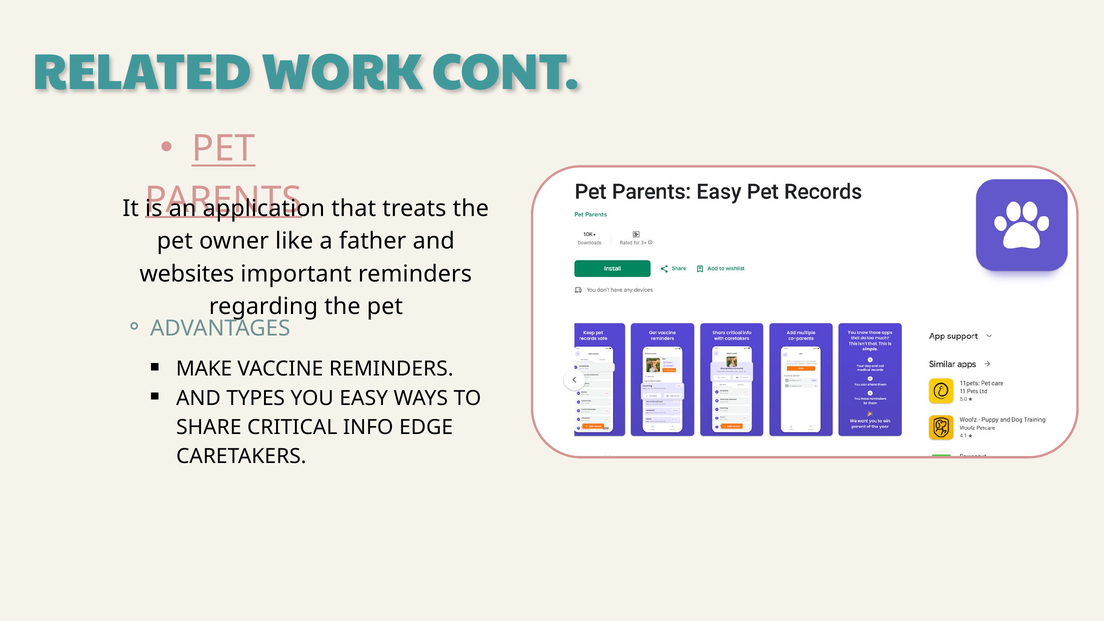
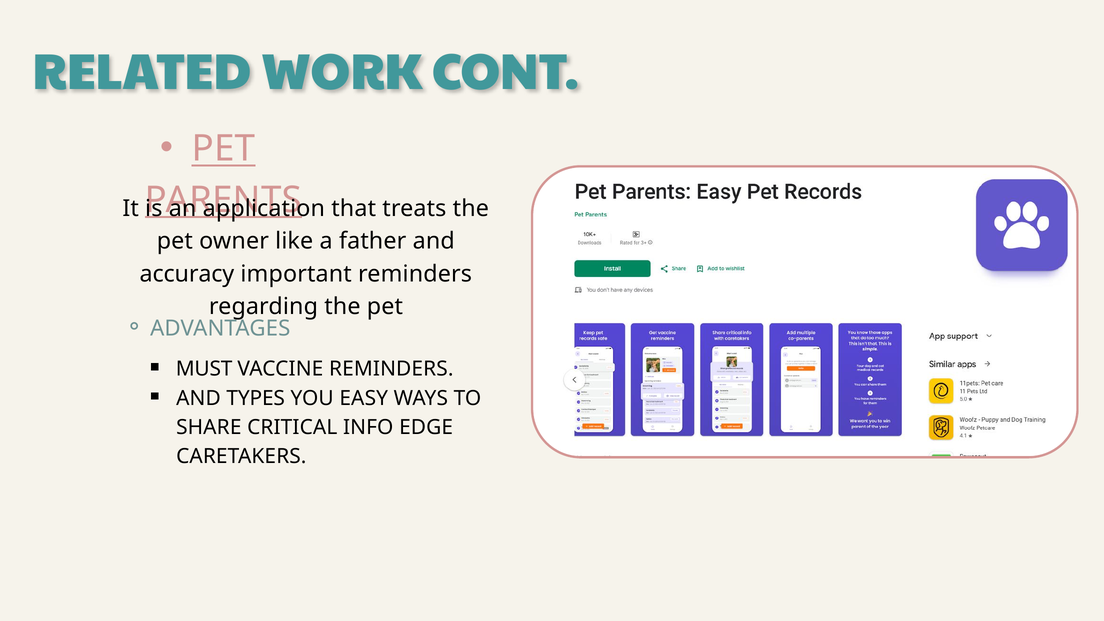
websites: websites -> accuracy
MAKE: MAKE -> MUST
